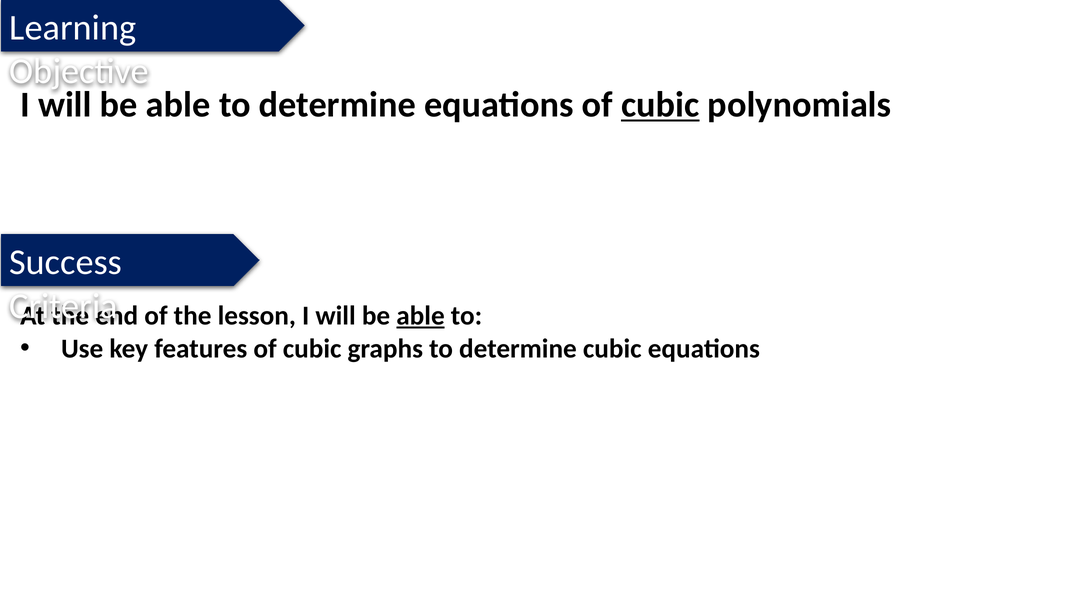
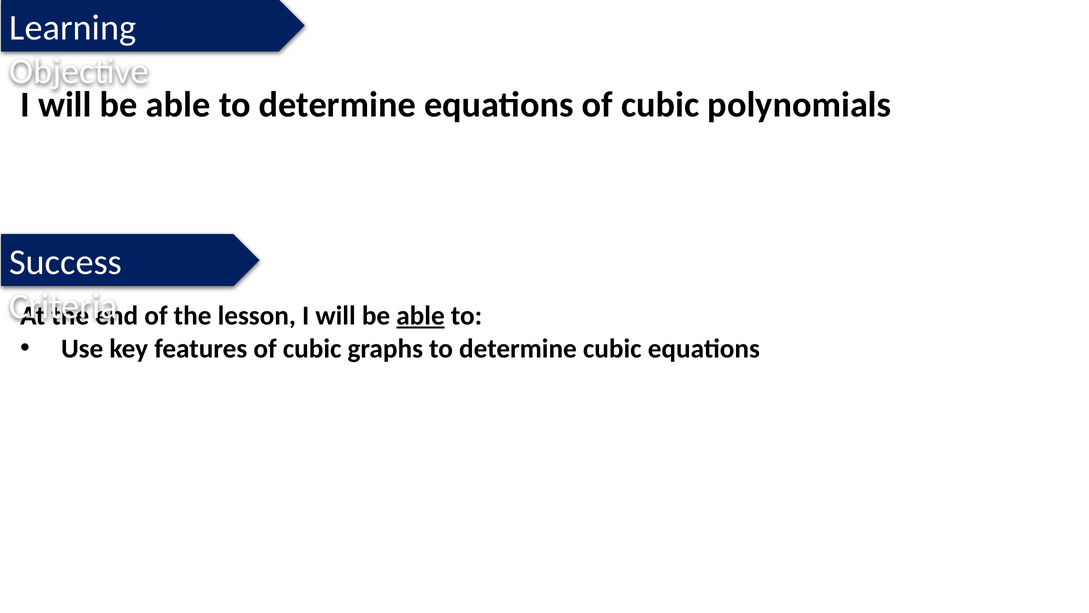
cubic at (660, 105) underline: present -> none
